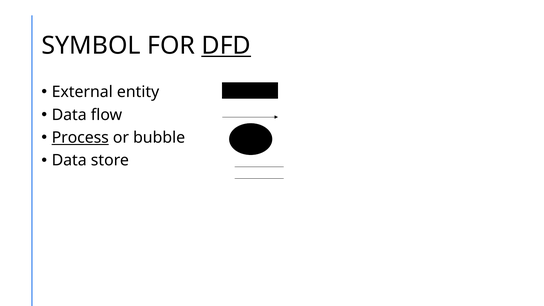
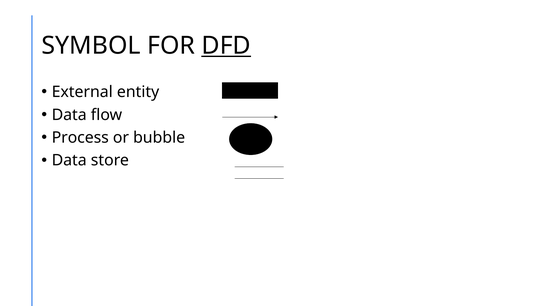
Process underline: present -> none
